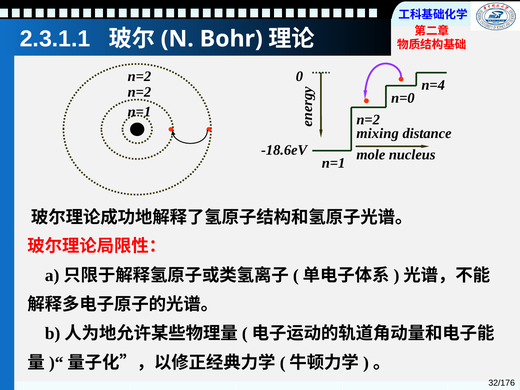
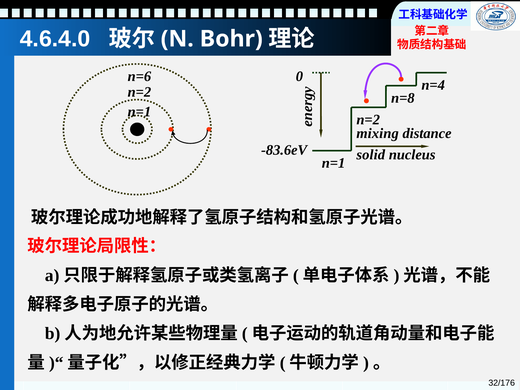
2.3.1.1: 2.3.1.1 -> 4.6.4.0
n=2 at (139, 76): n=2 -> n=6
n=0: n=0 -> n=8
-18.6eV: -18.6eV -> -83.6eV
mole: mole -> solid
